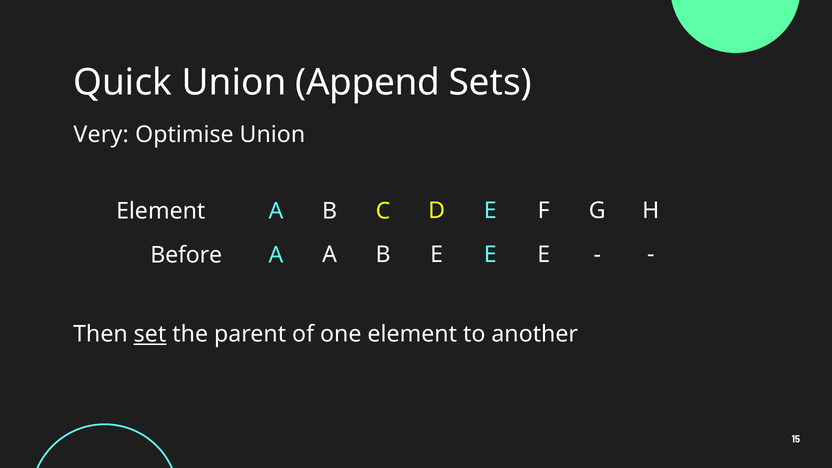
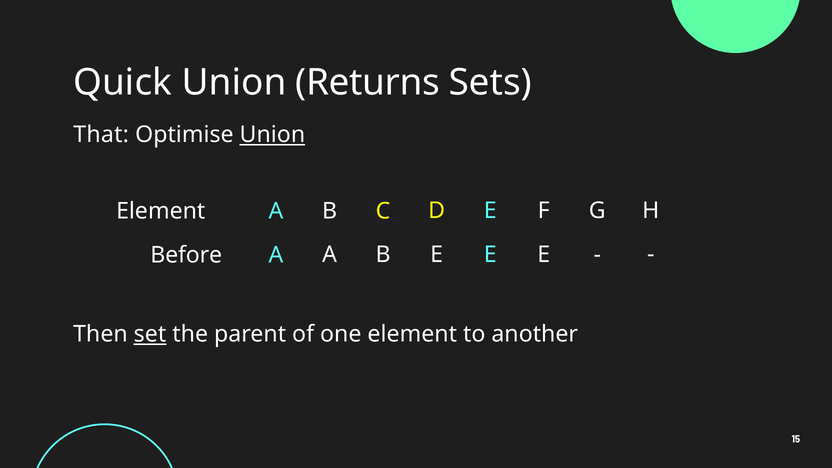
Append: Append -> Returns
Very: Very -> That
Union at (272, 135) underline: none -> present
